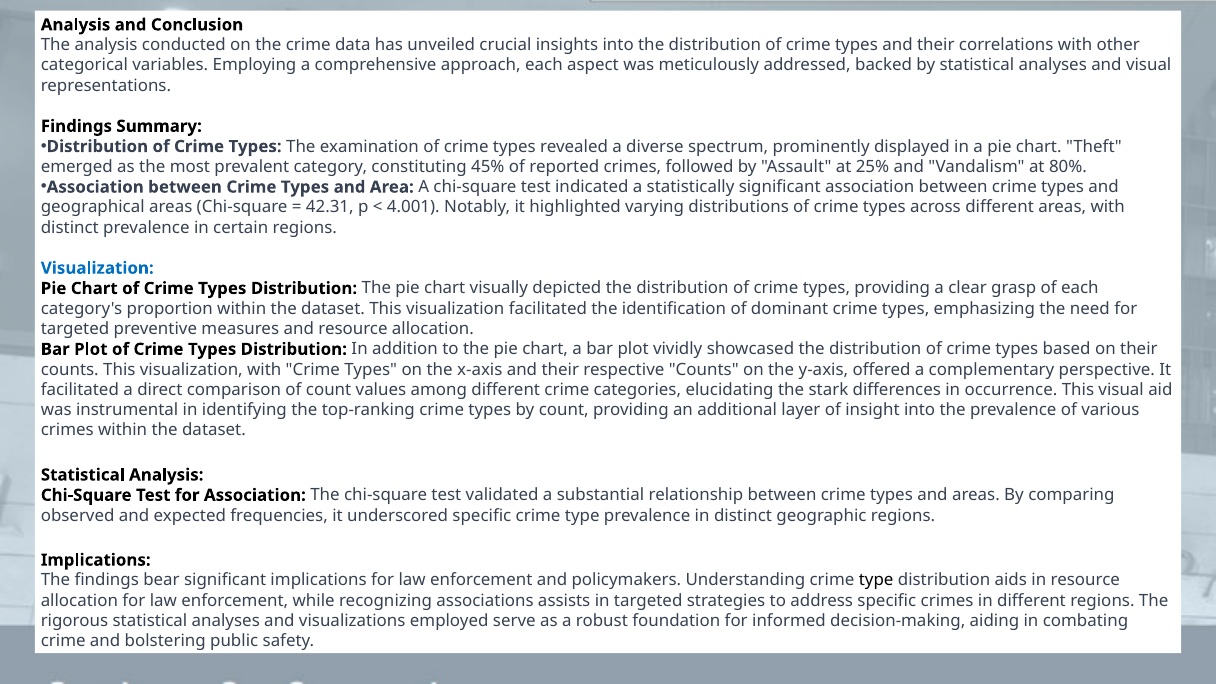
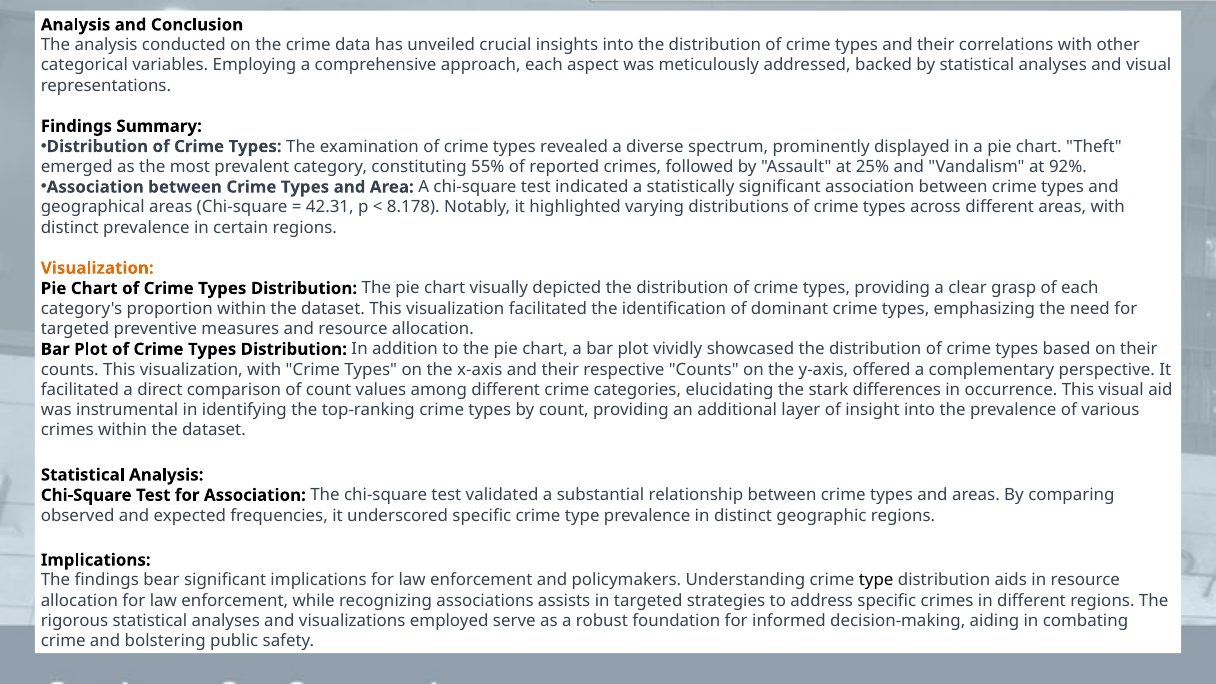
45%: 45% -> 55%
80%: 80% -> 92%
4.001: 4.001 -> 8.178
Visualization at (97, 268) colour: blue -> orange
